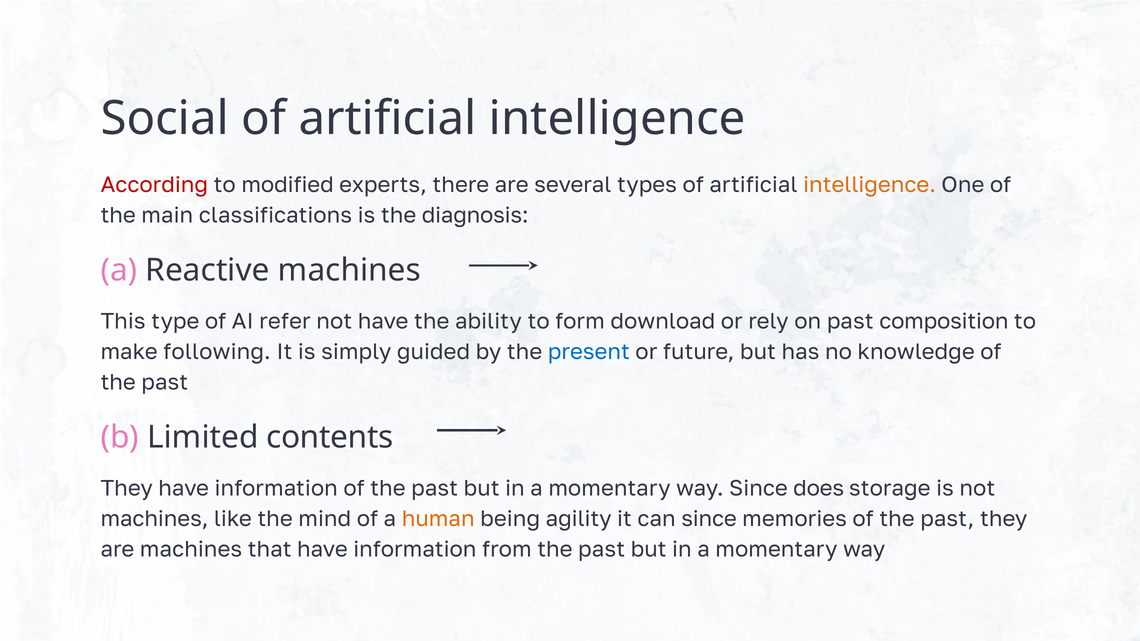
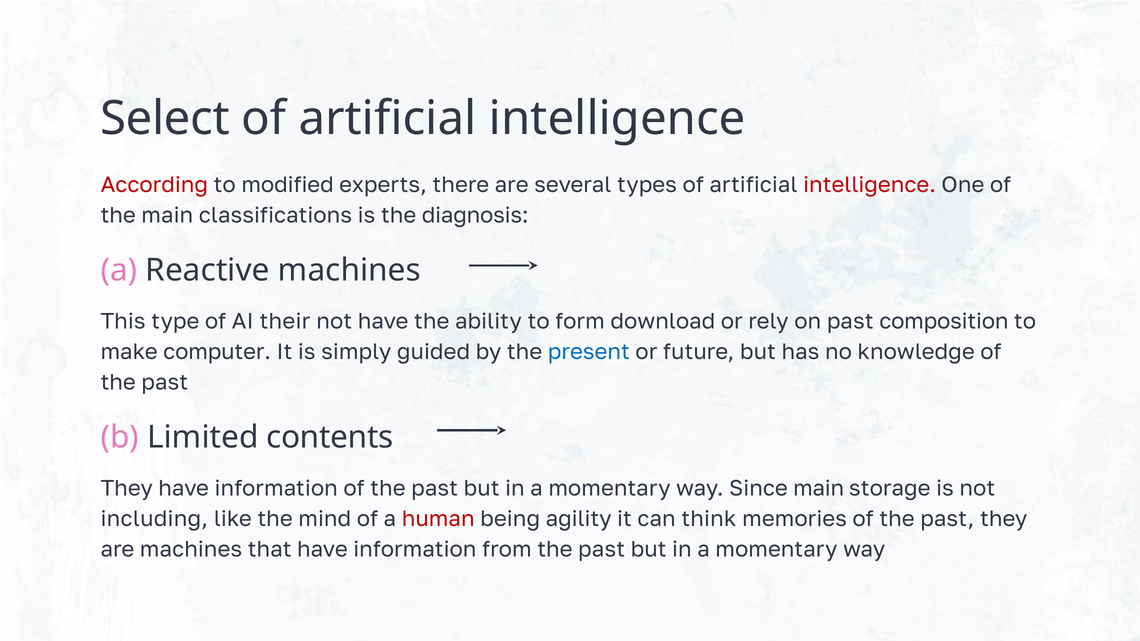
Social: Social -> Select
intelligence at (870, 185) colour: orange -> red
refer: refer -> their
following: following -> computer
Since does: does -> main
machines at (154, 519): machines -> including
human colour: orange -> red
can since: since -> think
